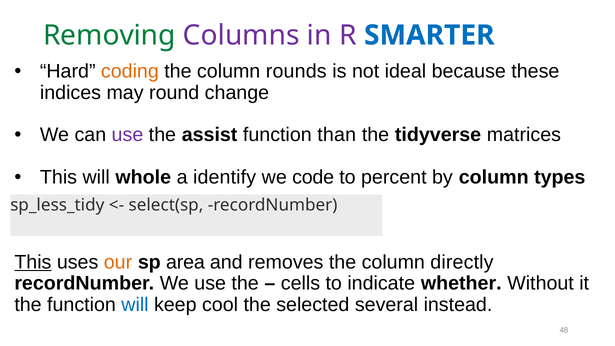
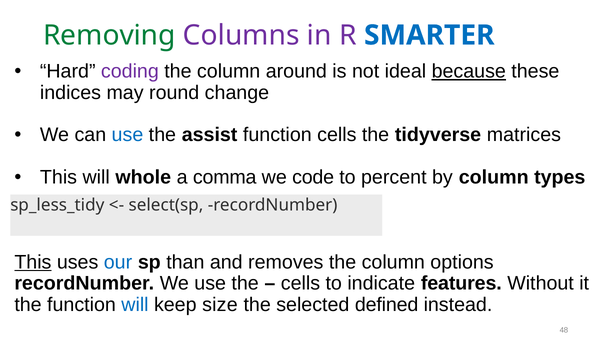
coding colour: orange -> purple
rounds: rounds -> around
because underline: none -> present
use at (127, 135) colour: purple -> blue
function than: than -> cells
identify: identify -> comma
our colour: orange -> blue
area: area -> than
directly: directly -> options
whether: whether -> features
cool: cool -> size
several: several -> defined
